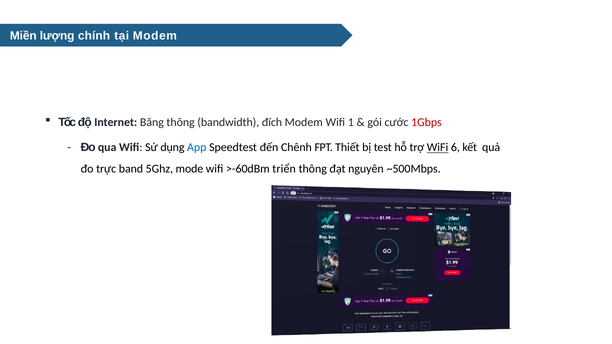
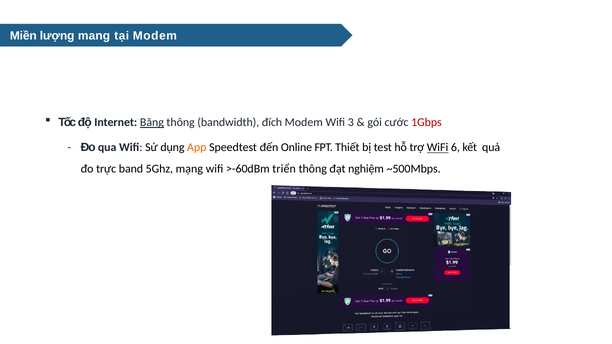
chính: chính -> mang
Băng underline: none -> present
1: 1 -> 3
App colour: blue -> orange
Chênh: Chênh -> Online
mode: mode -> mạng
nguyên: nguyên -> nghiệm
